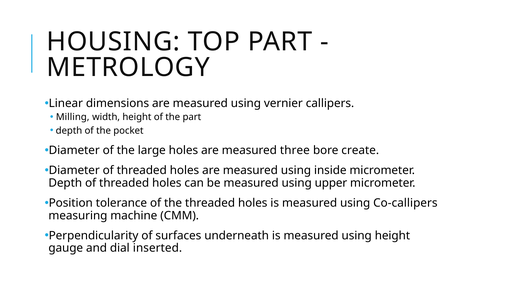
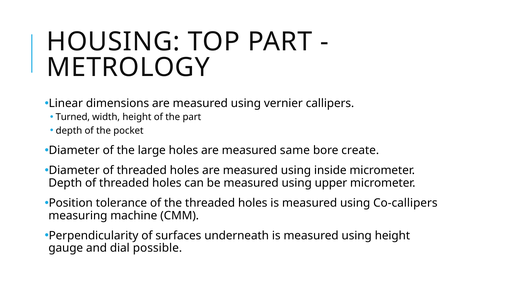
Milling: Milling -> Turned
three: three -> same
inserted: inserted -> possible
